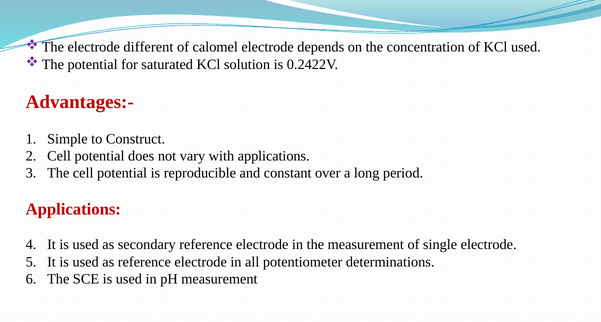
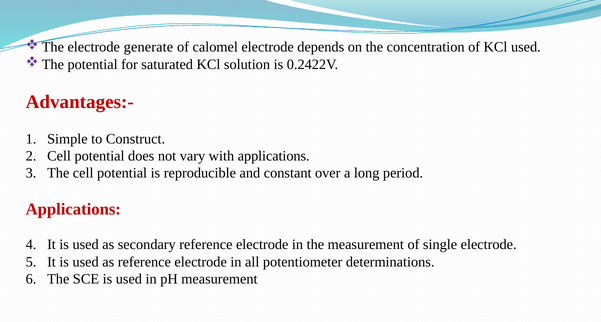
different: different -> generate
